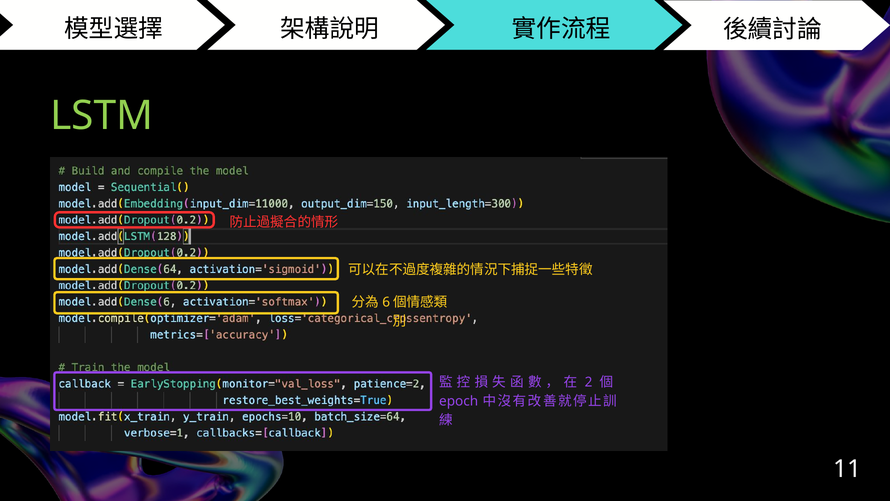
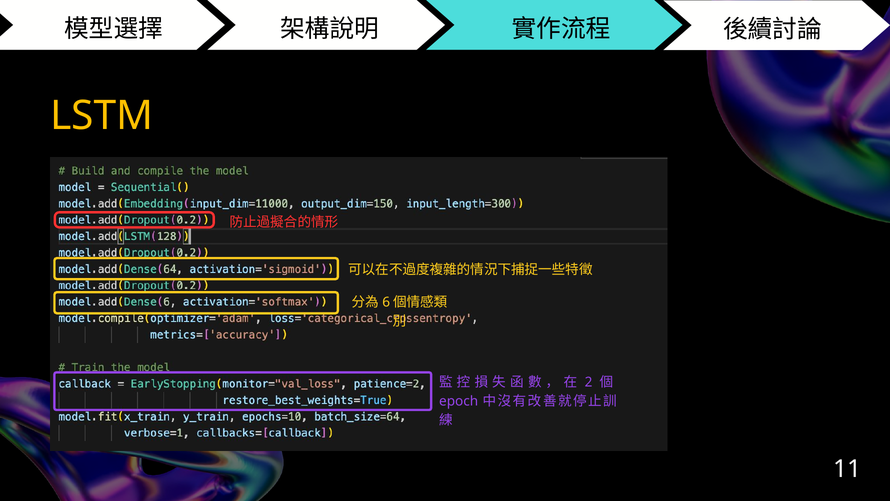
LSTM colour: light green -> yellow
